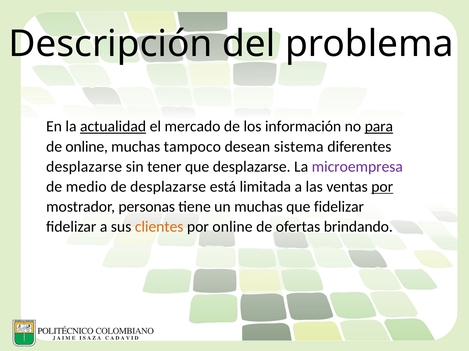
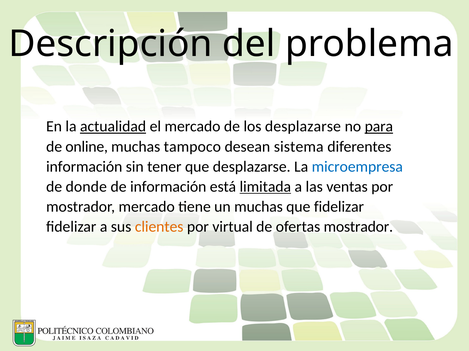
los información: información -> desplazarse
desplazarse at (84, 167): desplazarse -> información
microempresa colour: purple -> blue
medio: medio -> donde
de desplazarse: desplazarse -> información
limitada underline: none -> present
por at (382, 187) underline: present -> none
mostrador personas: personas -> mercado
por online: online -> virtual
ofertas brindando: brindando -> mostrador
